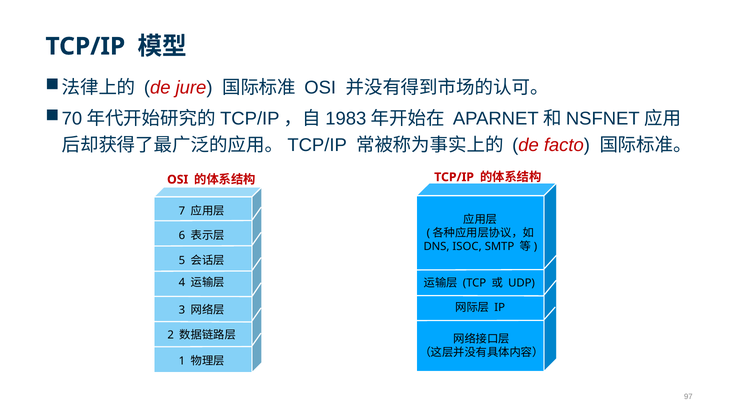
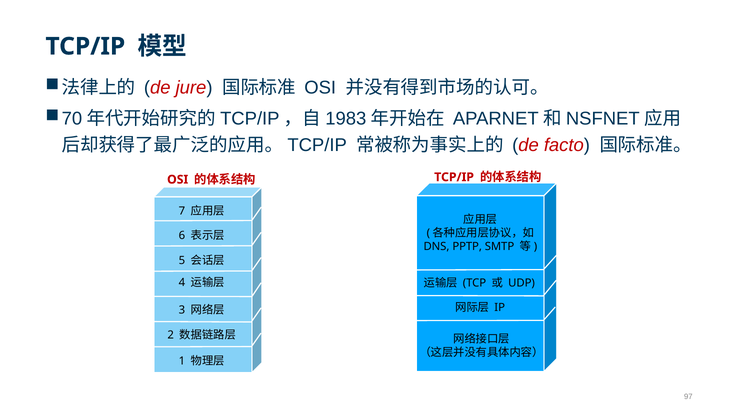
ISOC: ISOC -> PPTP
